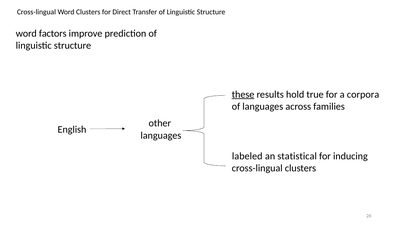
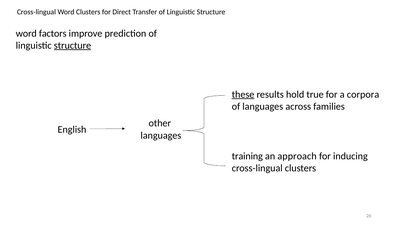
structure at (72, 45) underline: none -> present
labeled: labeled -> training
statistical: statistical -> approach
